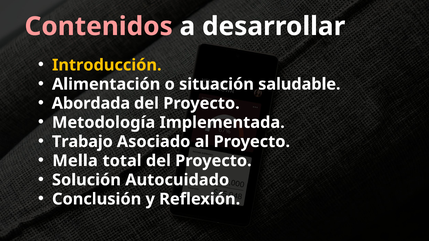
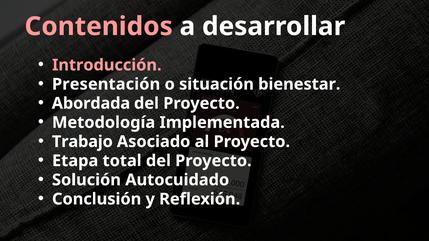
Introducción colour: yellow -> pink
Alimentación: Alimentación -> Presentación
saludable: saludable -> bienestar
Mella: Mella -> Etapa
